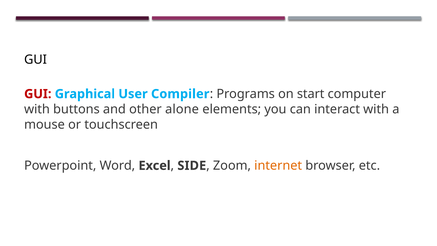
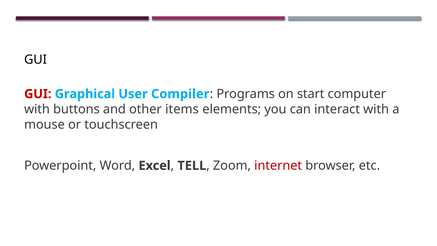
alone: alone -> items
SIDE: SIDE -> TELL
internet colour: orange -> red
